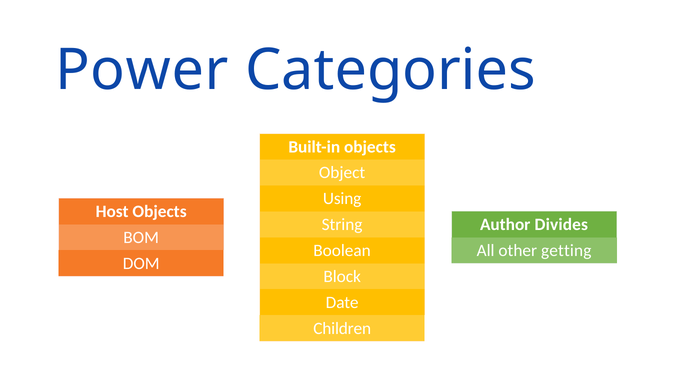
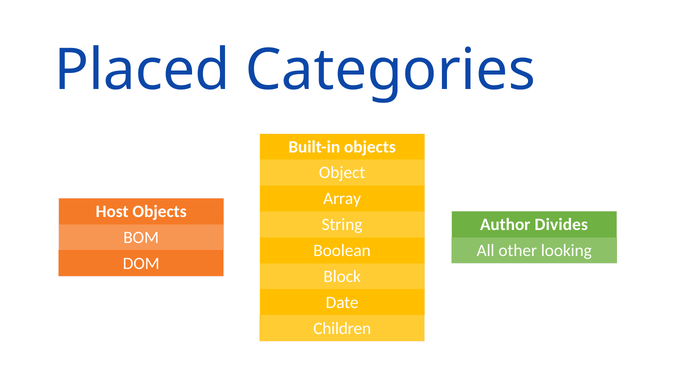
Power: Power -> Placed
Using: Using -> Array
getting: getting -> looking
